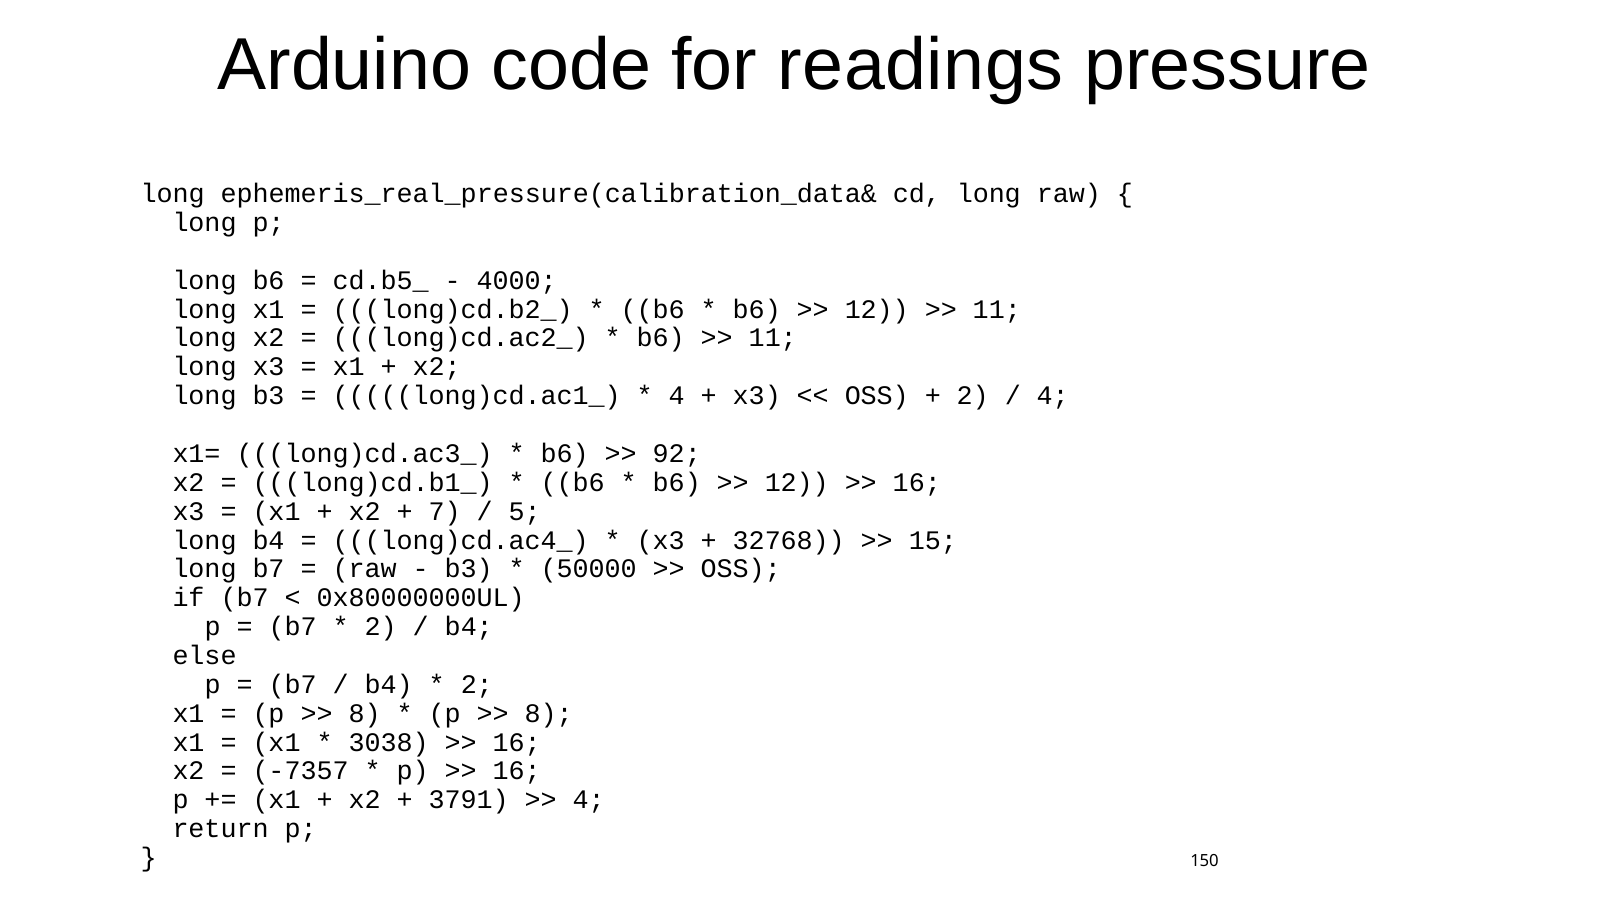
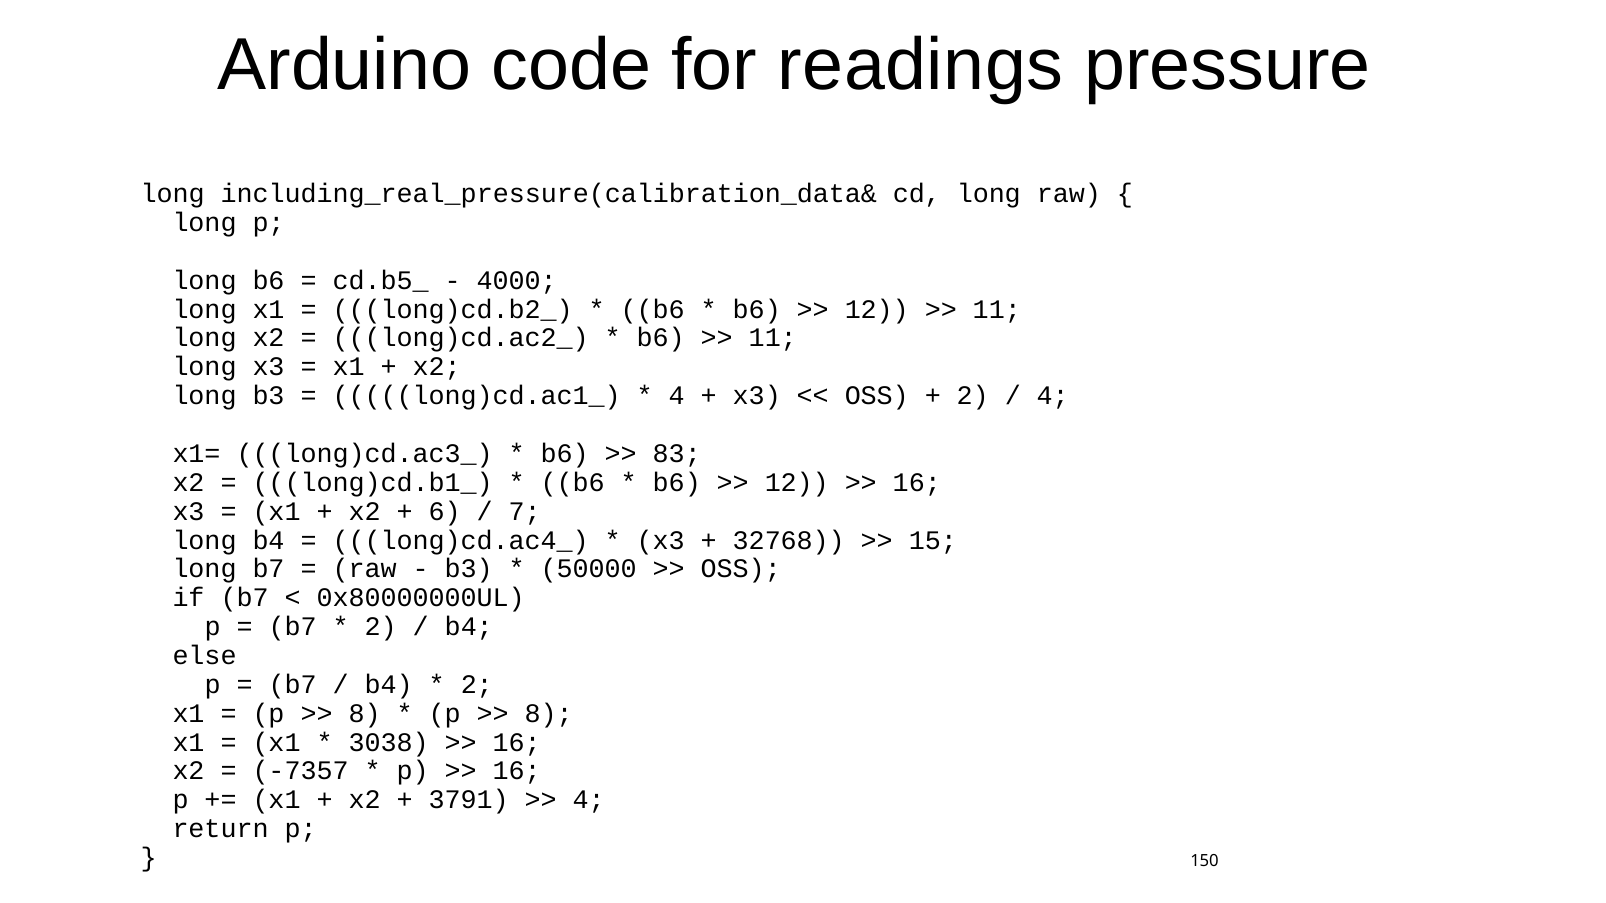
ephemeris_real_pressure(calibration_data&: ephemeris_real_pressure(calibration_data& -> including_real_pressure(calibration_data&
92: 92 -> 83
7: 7 -> 6
5: 5 -> 7
